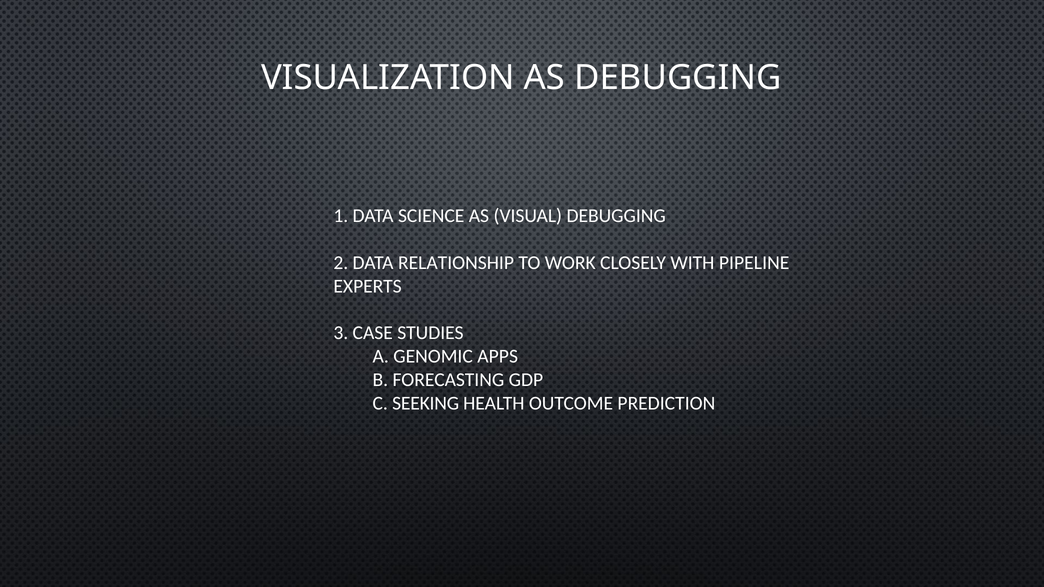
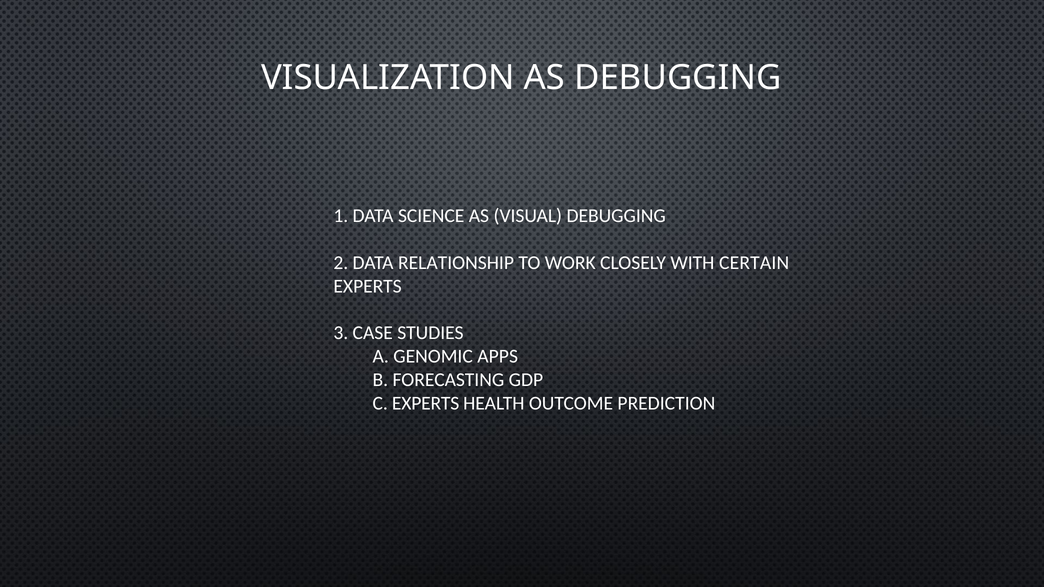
PIPELINE: PIPELINE -> CERTAIN
C SEEKING: SEEKING -> EXPERTS
